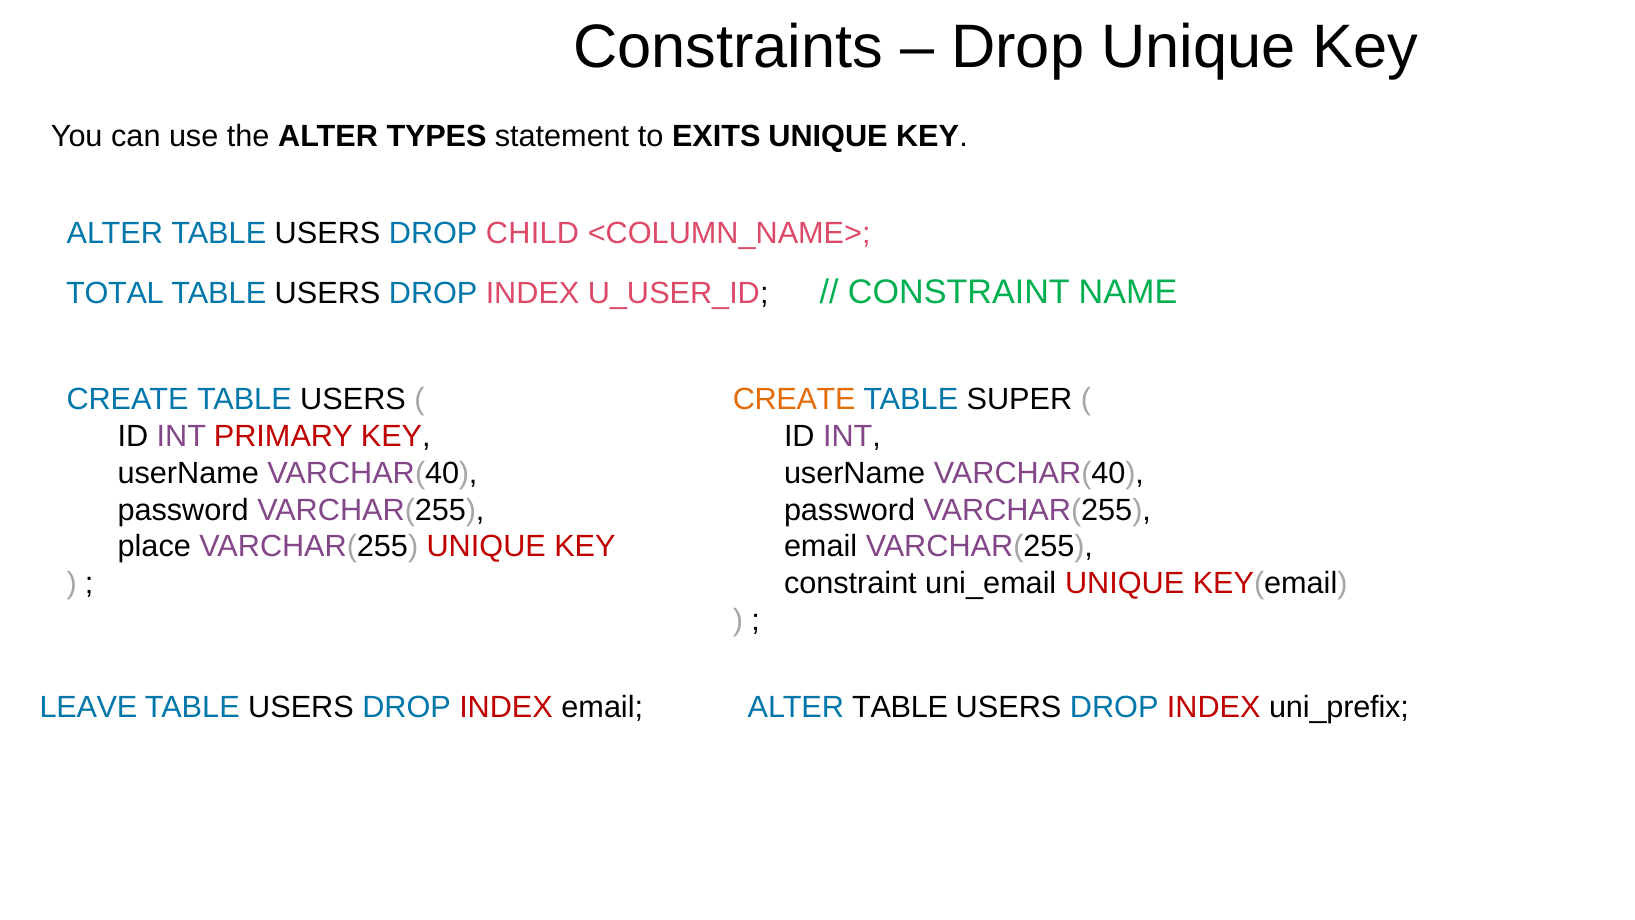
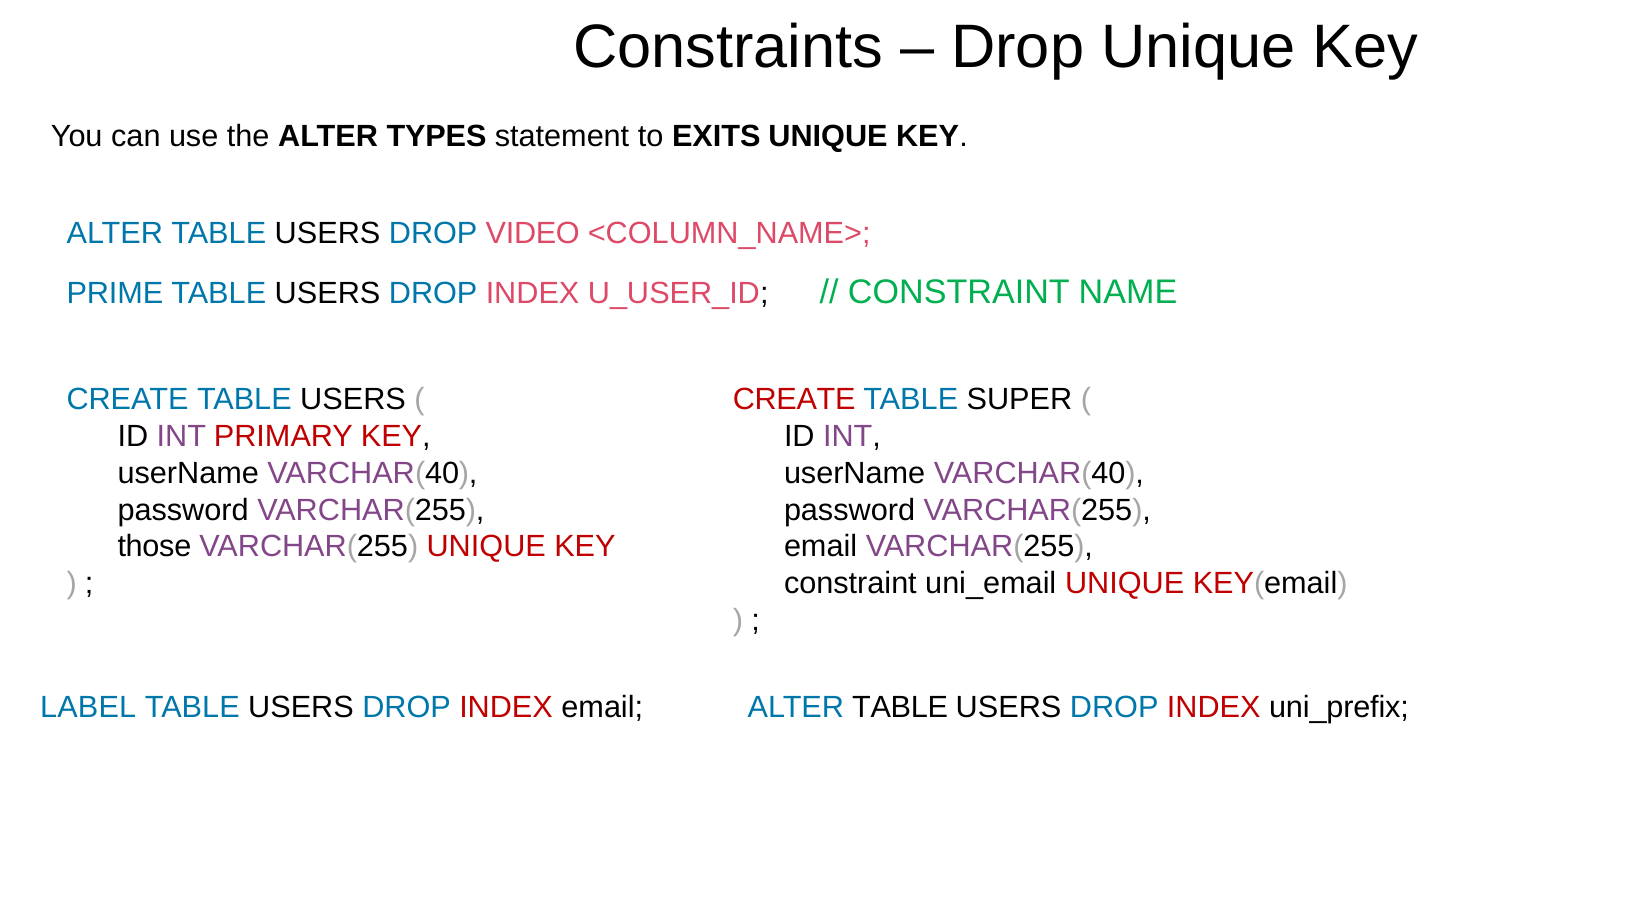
CHILD: CHILD -> VIDEO
TOTAL: TOTAL -> PRIME
CREATE at (794, 400) colour: orange -> red
place: place -> those
LEAVE: LEAVE -> LABEL
